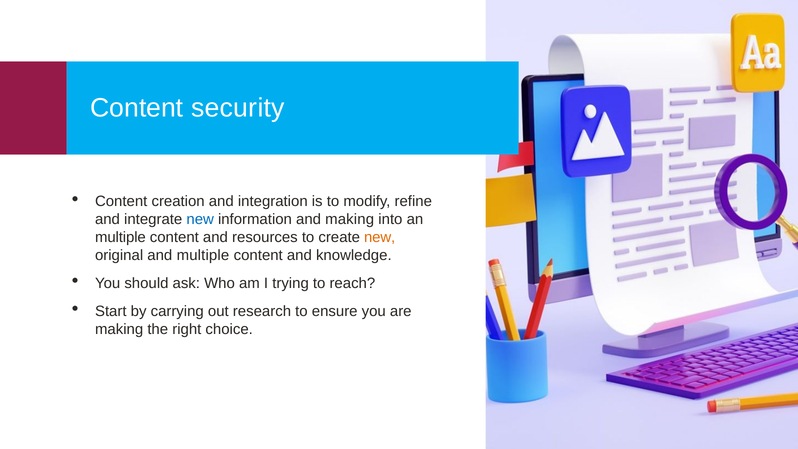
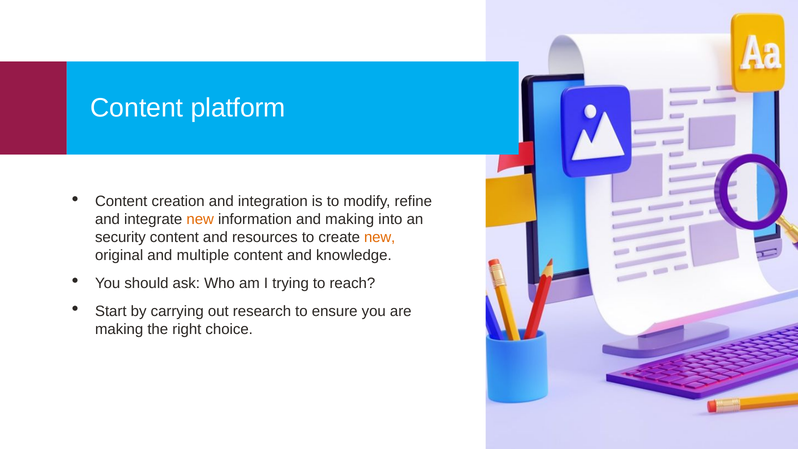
security: security -> platform
new at (200, 219) colour: blue -> orange
multiple at (120, 237): multiple -> security
